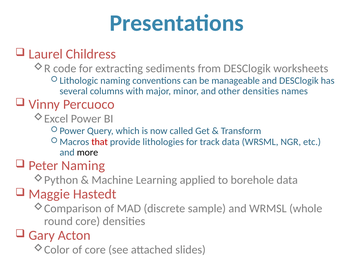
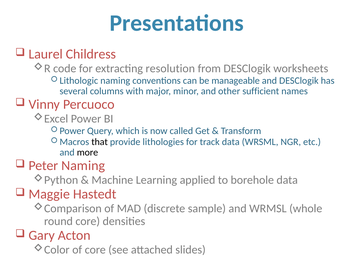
sediments: sediments -> resolution
other densities: densities -> sufficient
that colour: red -> black
